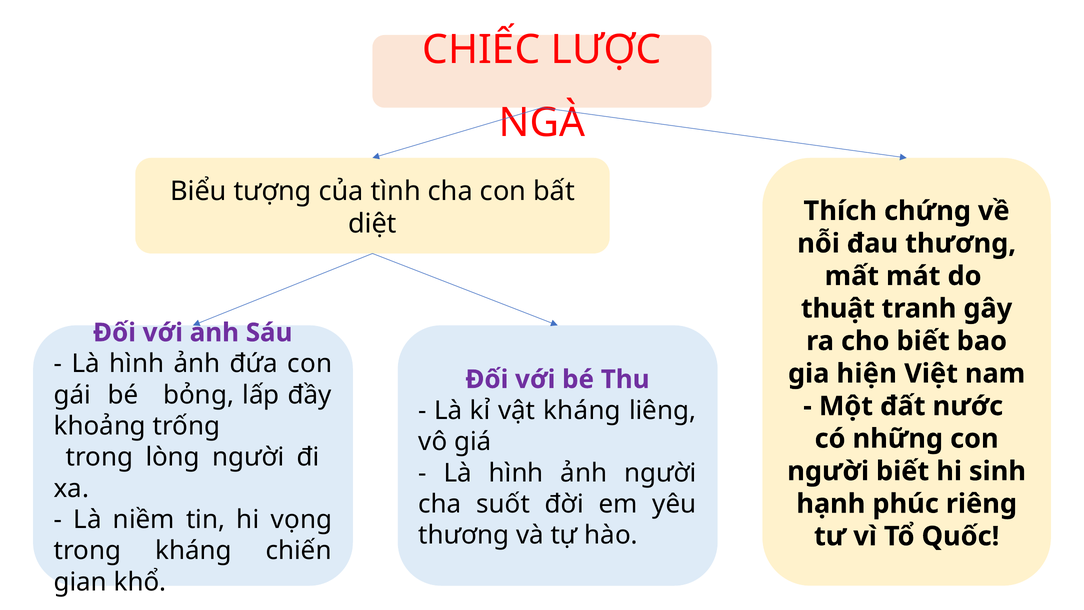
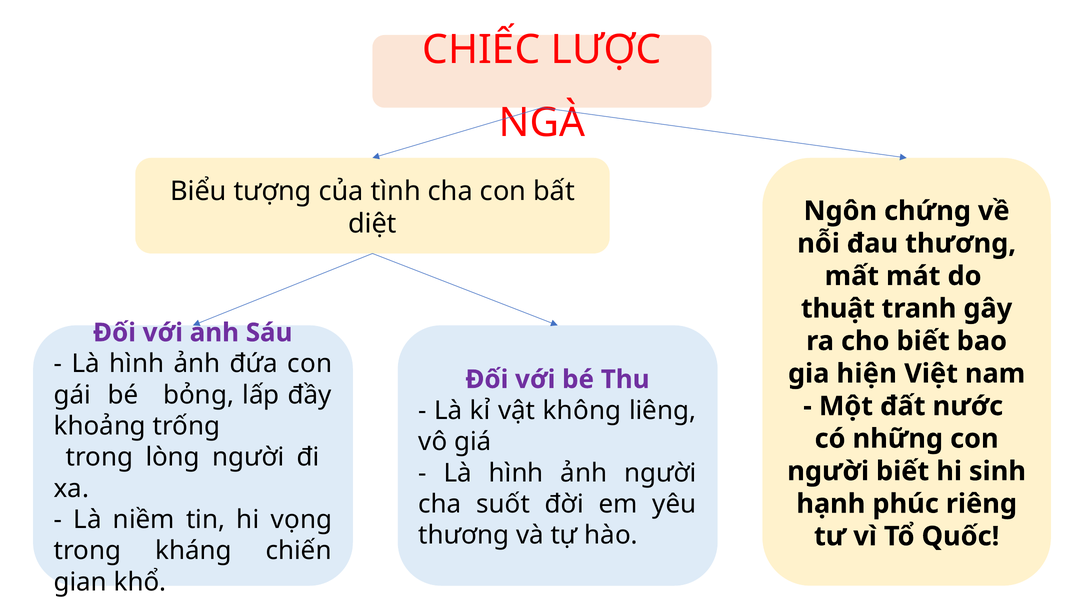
Thích: Thích -> Ngôn
vật kháng: kháng -> không
